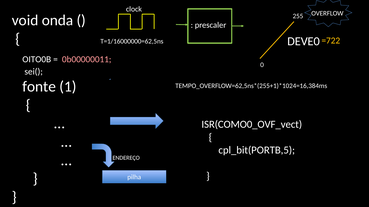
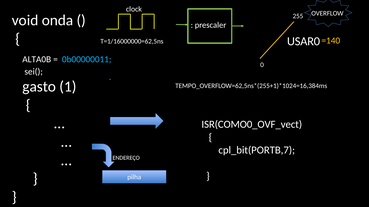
DEVE0: DEVE0 -> USAR0
=722: =722 -> =140
OITO0B: OITO0B -> ALTA0B
0b00000011 colour: pink -> light blue
fonte: fonte -> gasto
cpl_bit(PORTB,5: cpl_bit(PORTB,5 -> cpl_bit(PORTB,7
